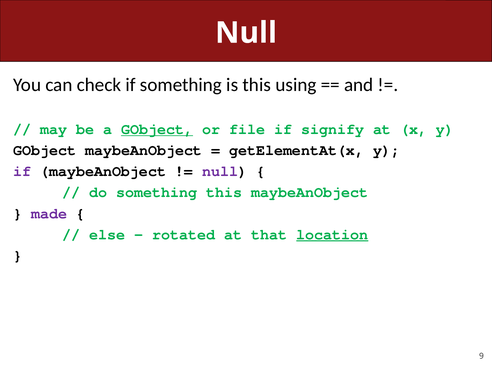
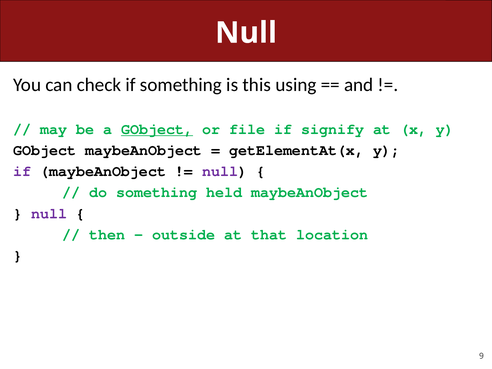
something this: this -> held
made at (49, 213): made -> null
else: else -> then
rotated: rotated -> outside
location underline: present -> none
